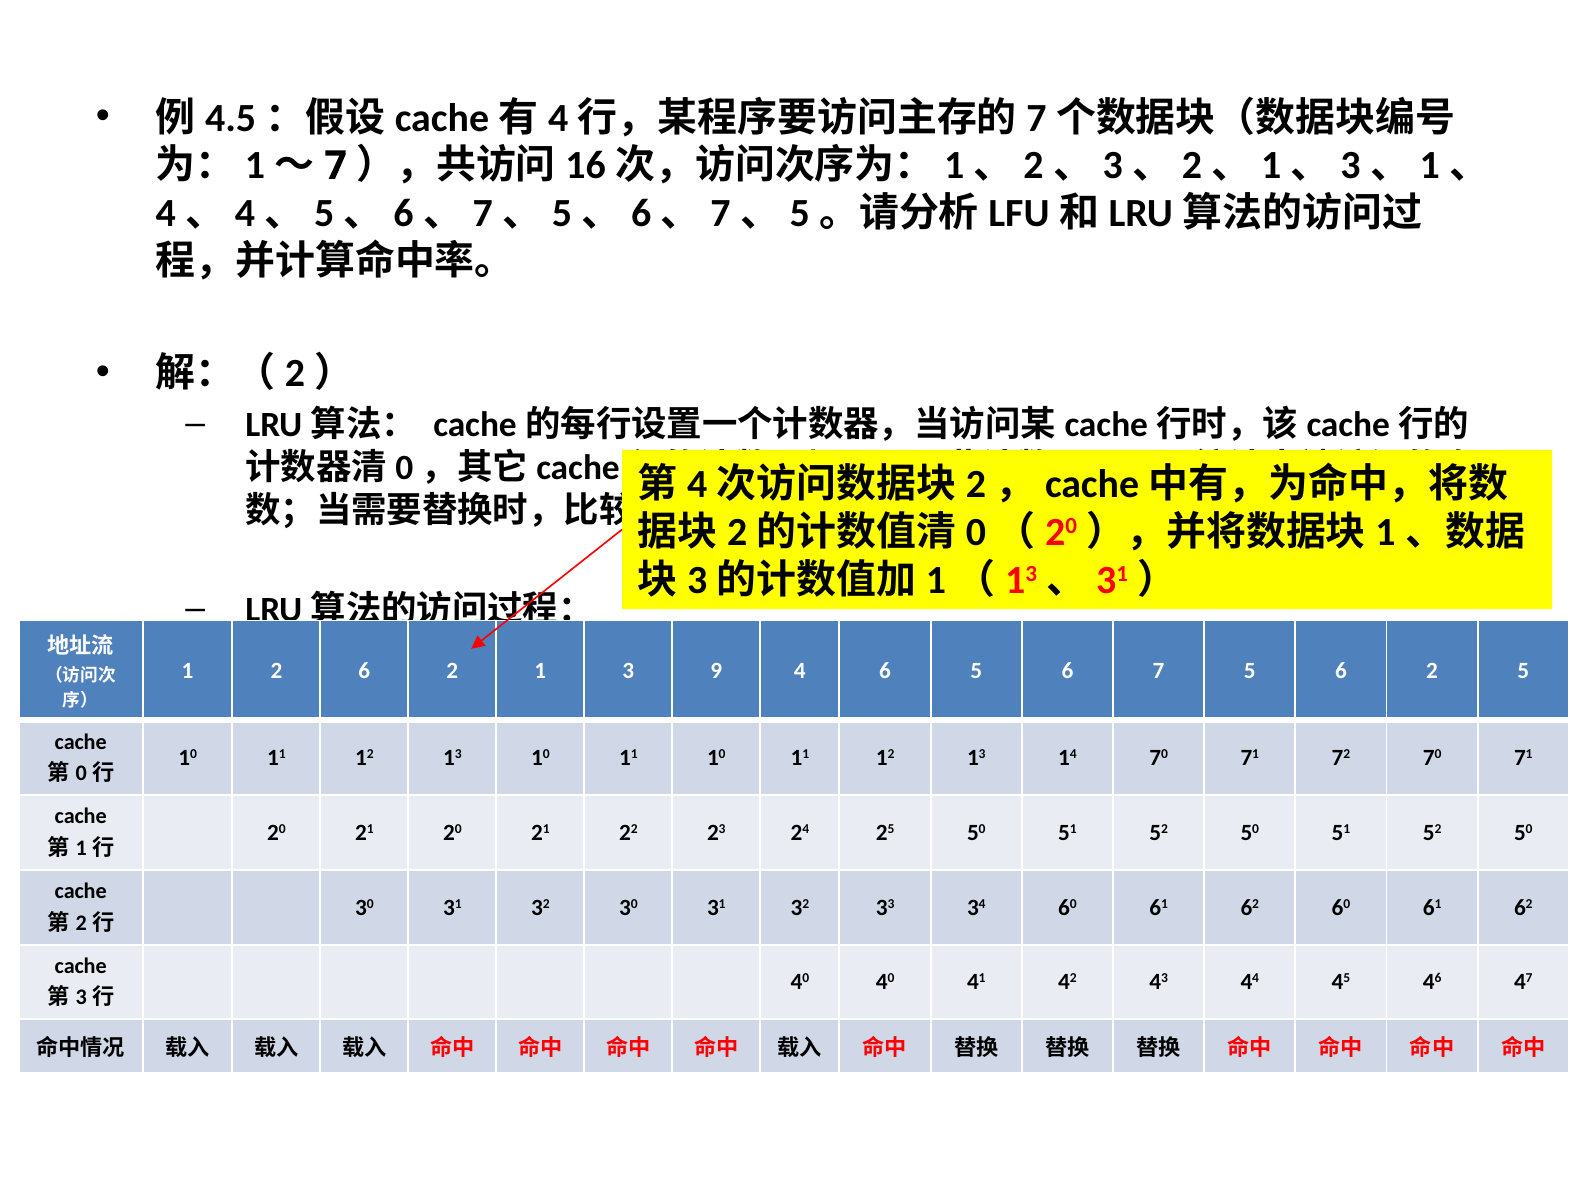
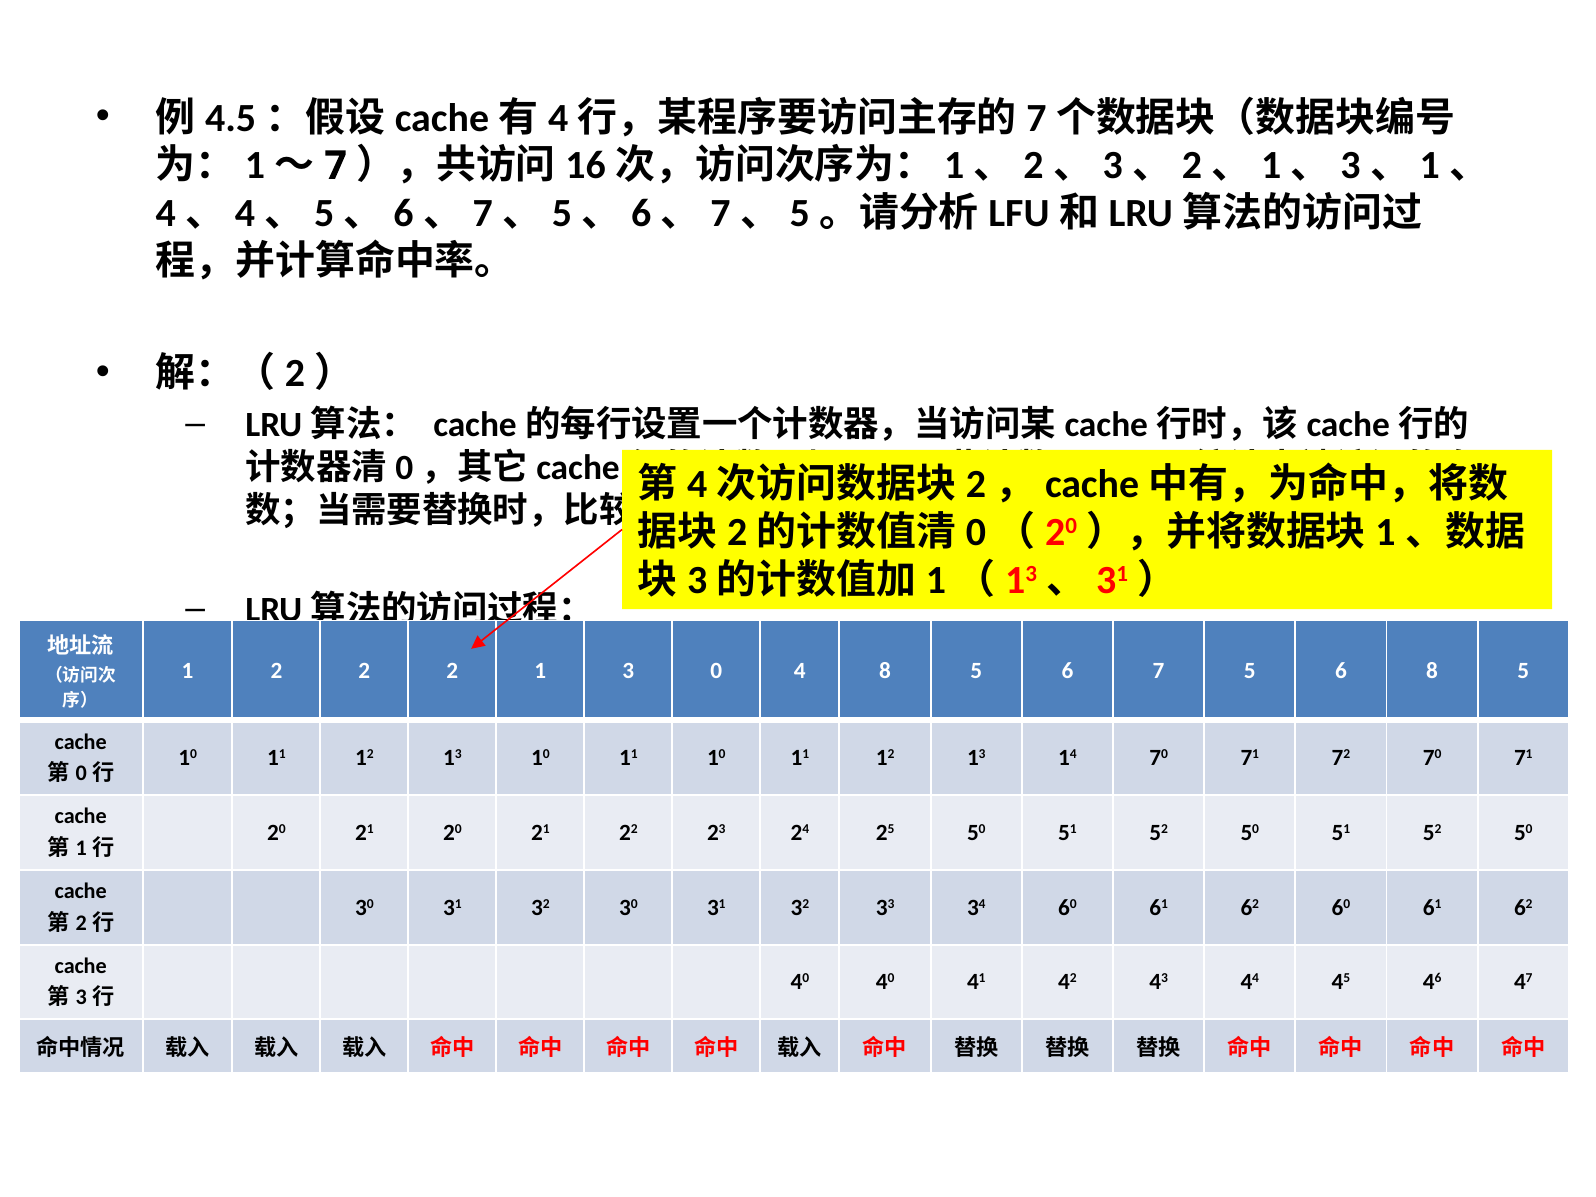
1 2 6: 6 -> 2
9: 9 -> 0
4 6: 6 -> 8
5 6 2: 2 -> 8
